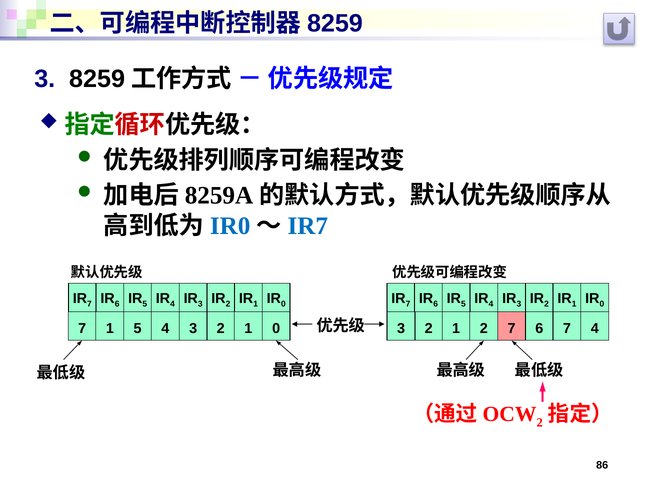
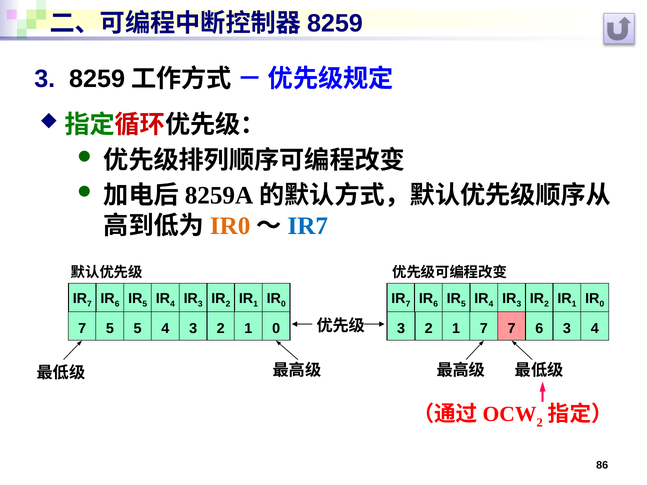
IR0 colour: blue -> orange
7 1: 1 -> 5
1 2: 2 -> 7
6 7: 7 -> 3
